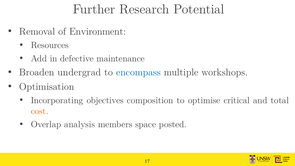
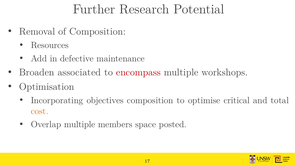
of Environment: Environment -> Composition
undergrad: undergrad -> associated
encompass colour: blue -> red
Overlap analysis: analysis -> multiple
